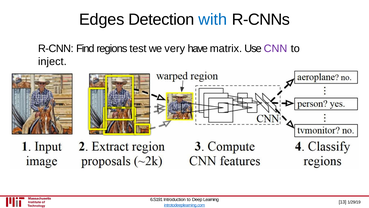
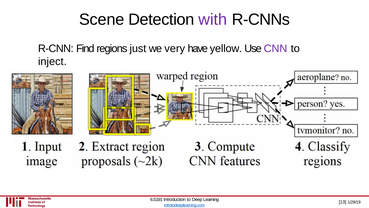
Edges: Edges -> Scene
with colour: blue -> purple
test: test -> just
matrix: matrix -> yellow
